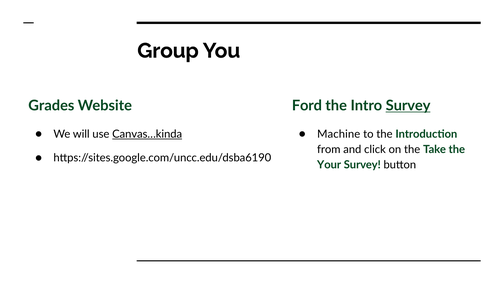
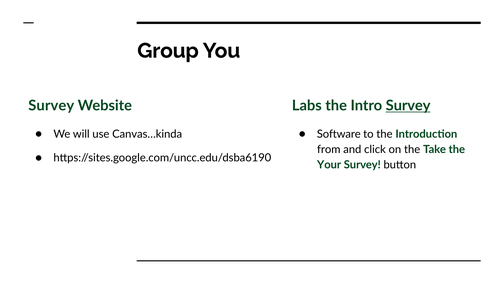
Grades at (51, 106): Grades -> Survey
Ford: Ford -> Labs
Canvas…kinda underline: present -> none
Machine: Machine -> Software
